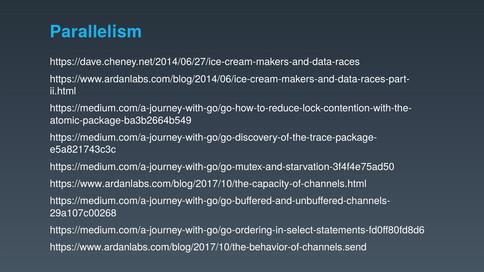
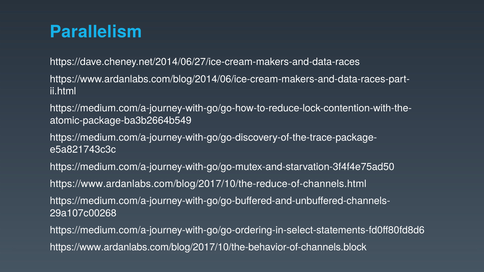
https://www.ardanlabs.com/blog/2017/10/the-capacity-of-channels.html: https://www.ardanlabs.com/blog/2017/10/the-capacity-of-channels.html -> https://www.ardanlabs.com/blog/2017/10/the-reduce-of-channels.html
https://www.ardanlabs.com/blog/2017/10/the-behavior-of-channels.send: https://www.ardanlabs.com/blog/2017/10/the-behavior-of-channels.send -> https://www.ardanlabs.com/blog/2017/10/the-behavior-of-channels.block
